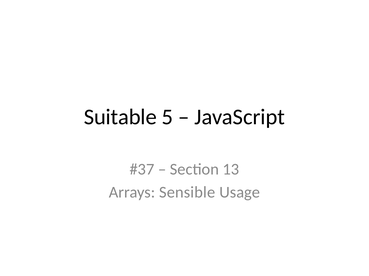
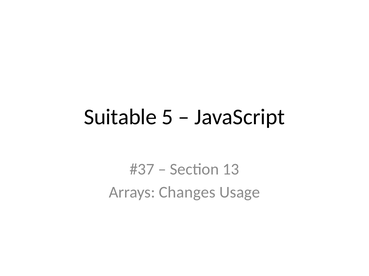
Sensible: Sensible -> Changes
